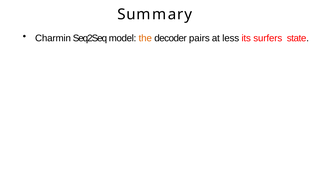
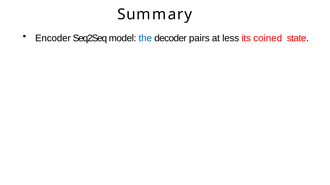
Charmin: Charmin -> Encoder
the colour: orange -> blue
surfers: surfers -> coined
